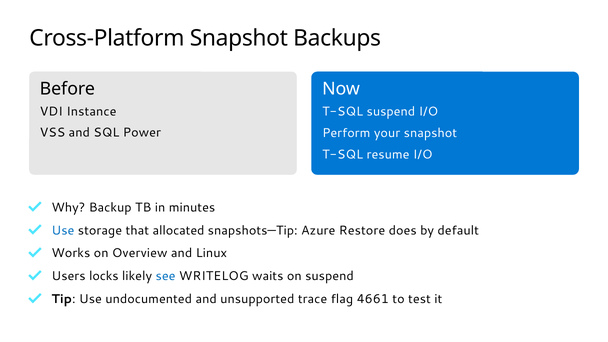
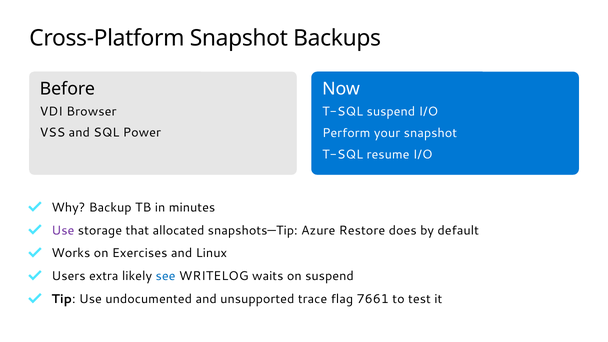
Instance: Instance -> Browser
Use at (63, 230) colour: blue -> purple
Overview: Overview -> Exercises
locks: locks -> extra
4661: 4661 -> 7661
